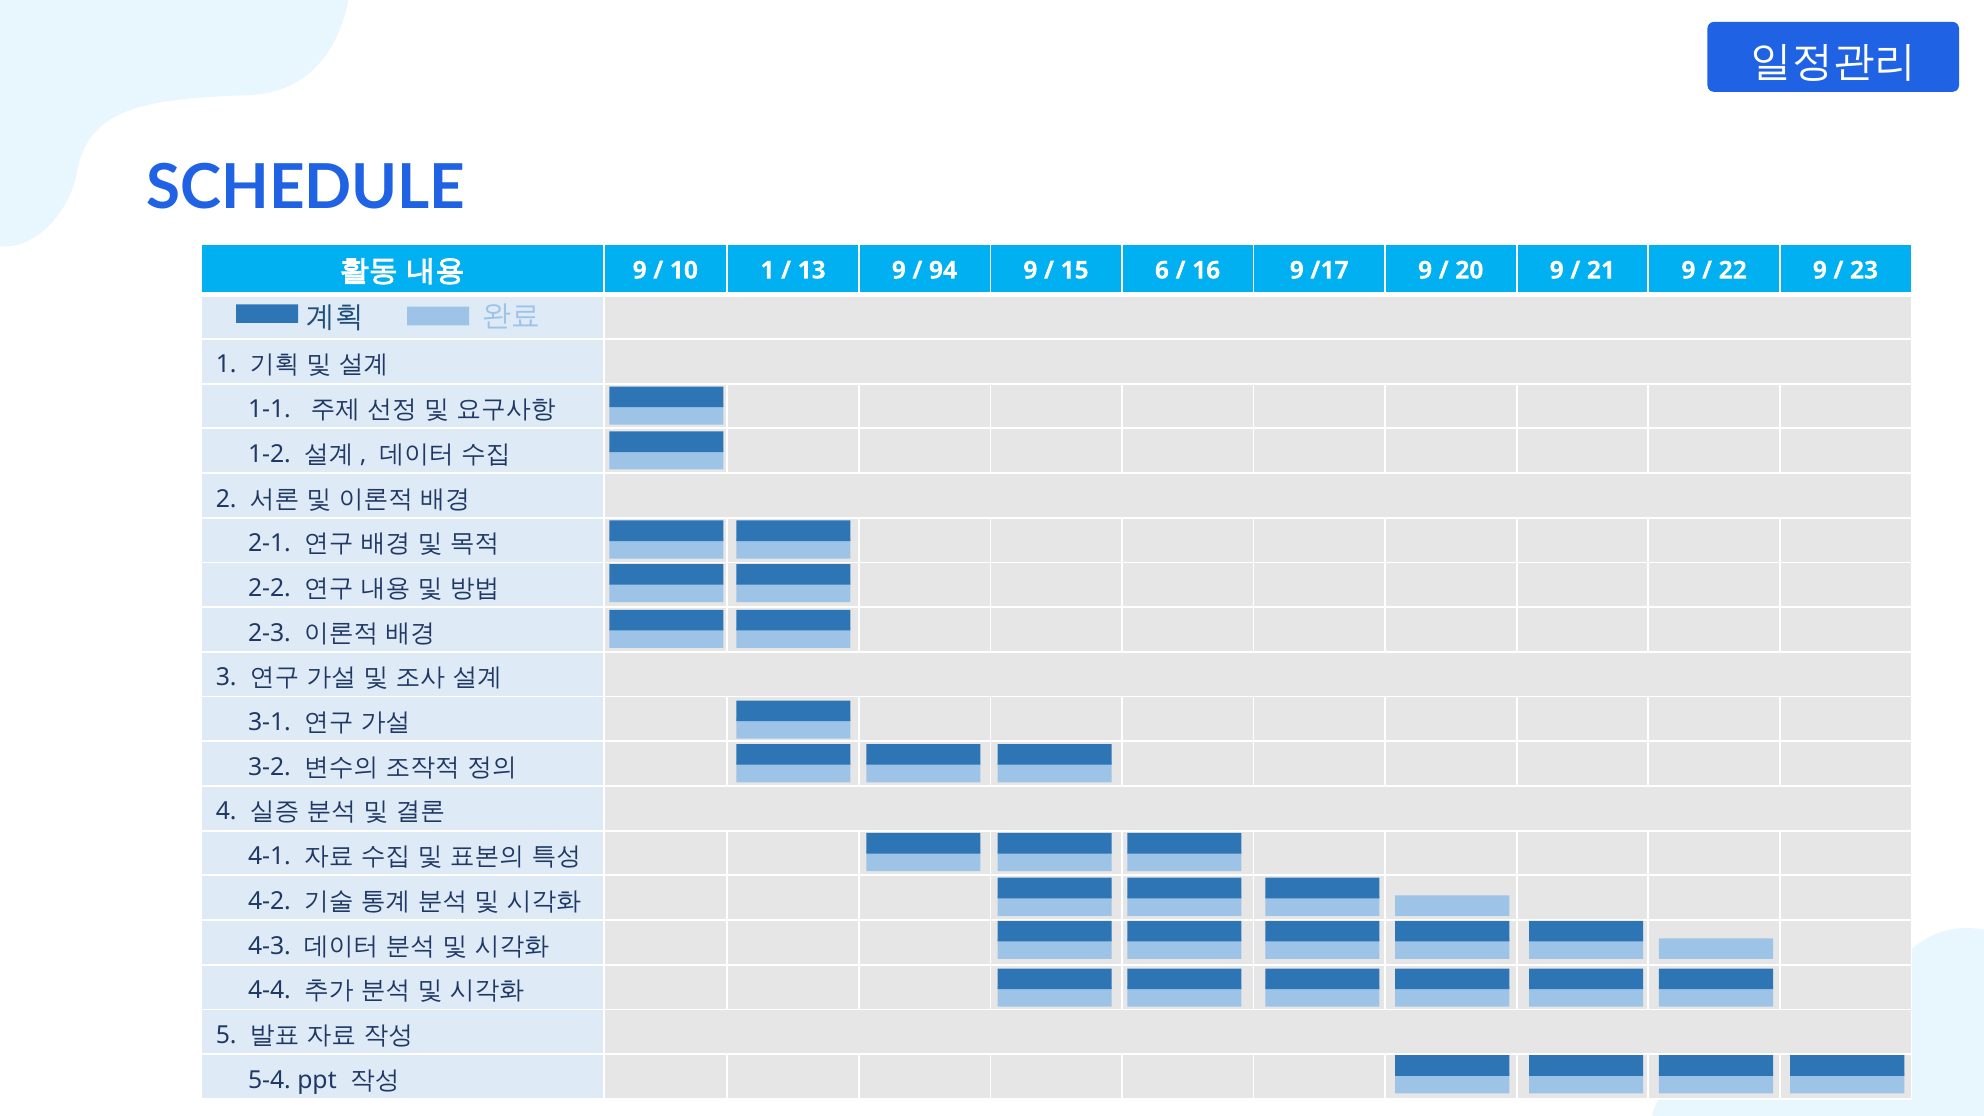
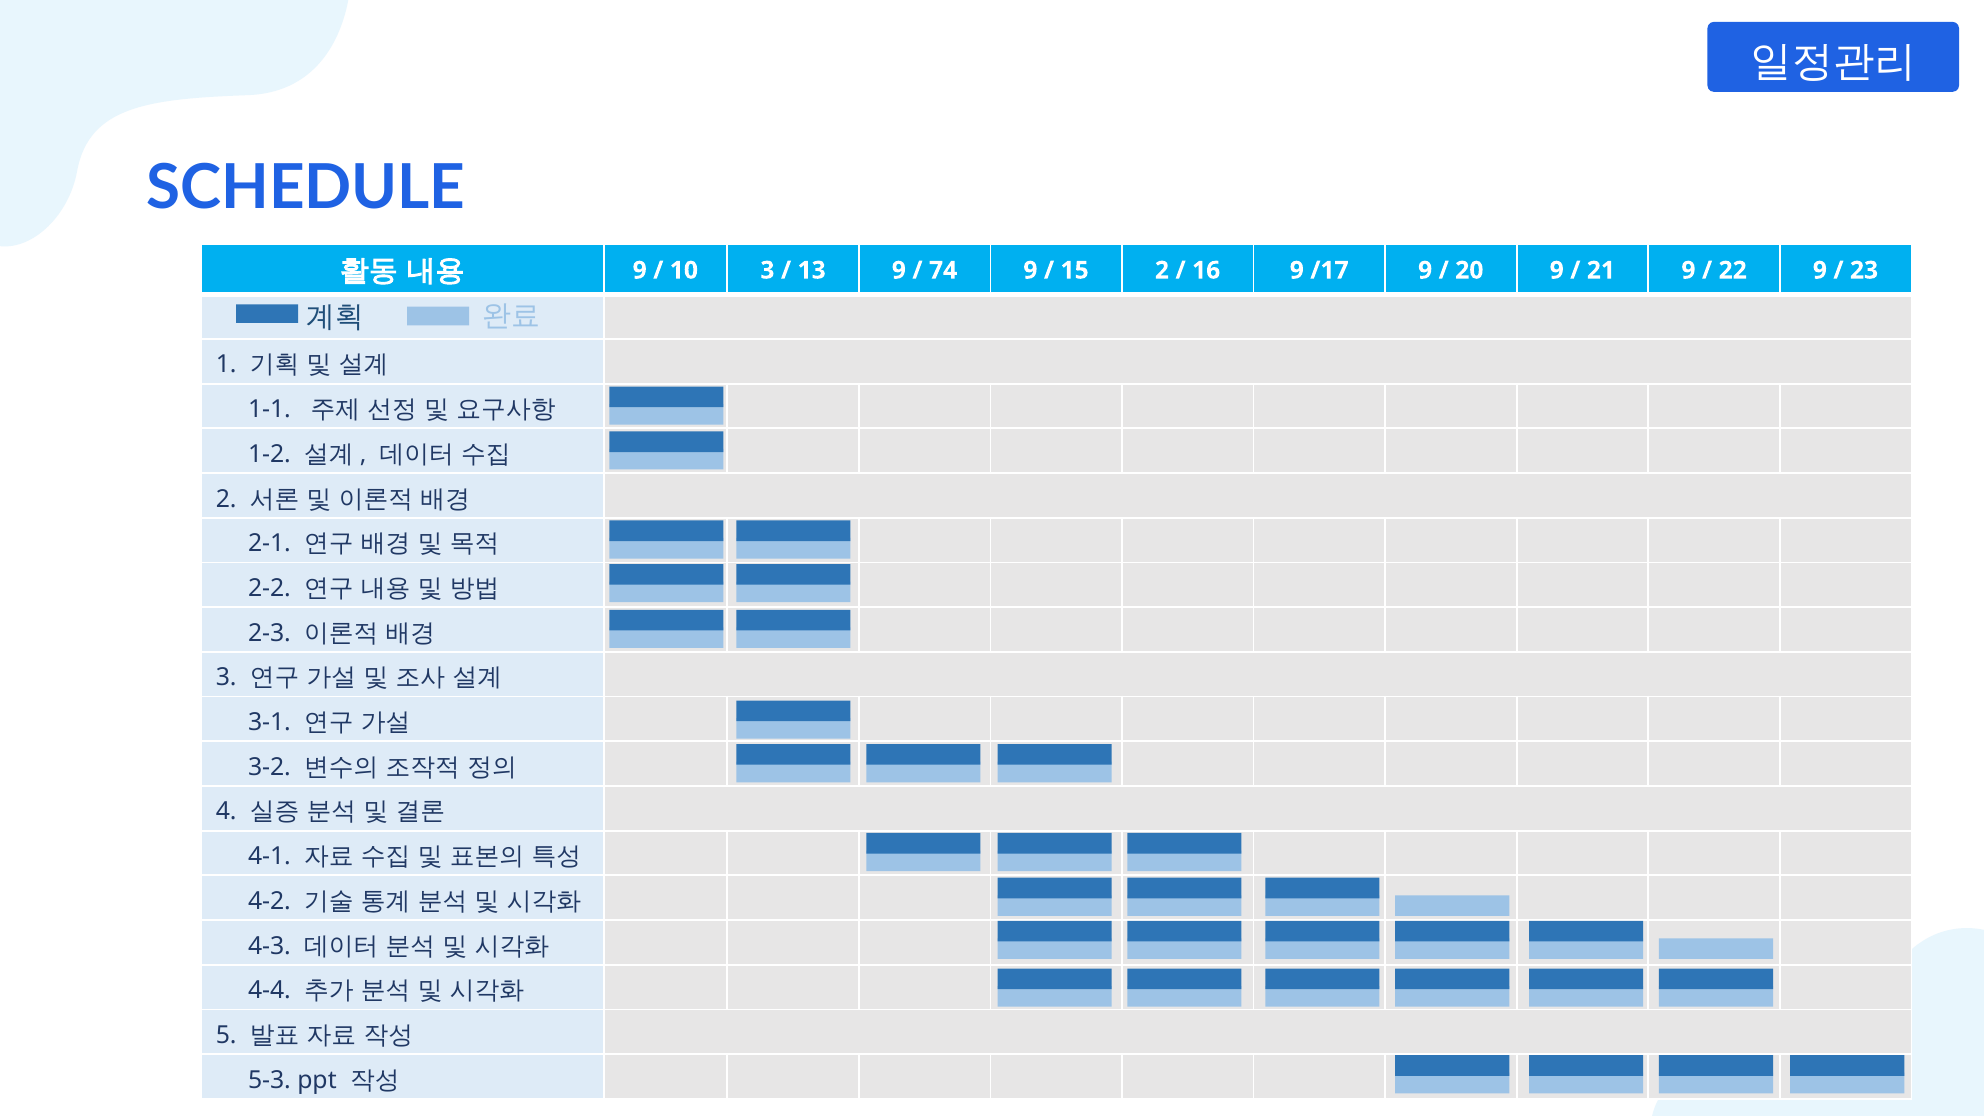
10 1: 1 -> 3
94: 94 -> 74
15 6: 6 -> 2
5-4: 5-4 -> 5-3
